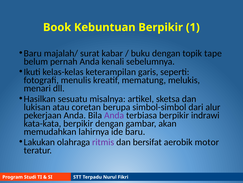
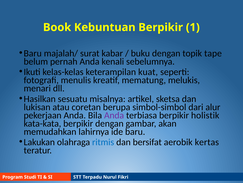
garis: garis -> kuat
indrawi: indrawi -> holistik
ritmis colour: purple -> blue
motor: motor -> kertas
